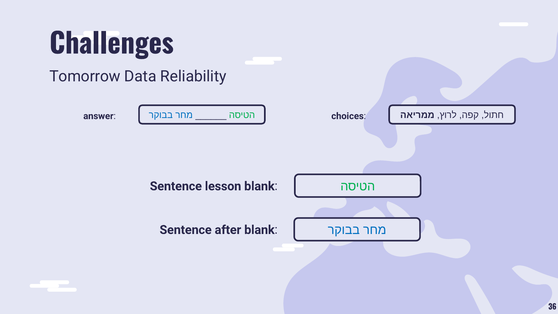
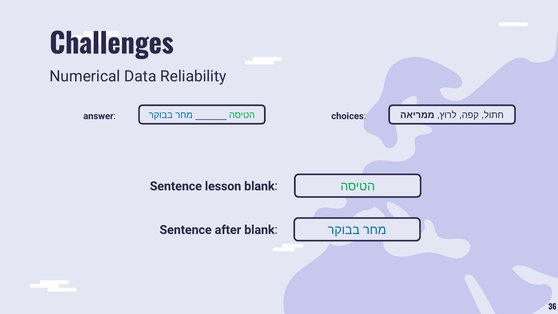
Tomorrow: Tomorrow -> Numerical
